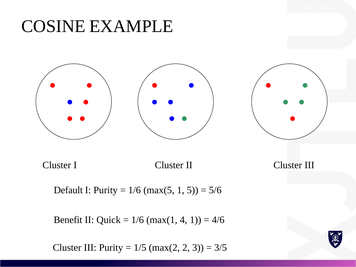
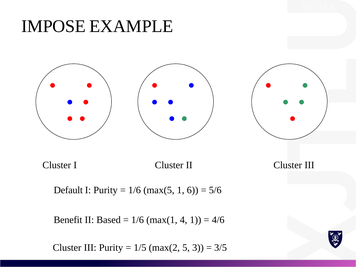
COSINE: COSINE -> IMPOSE
5: 5 -> 6
Quick: Quick -> Based
2: 2 -> 5
